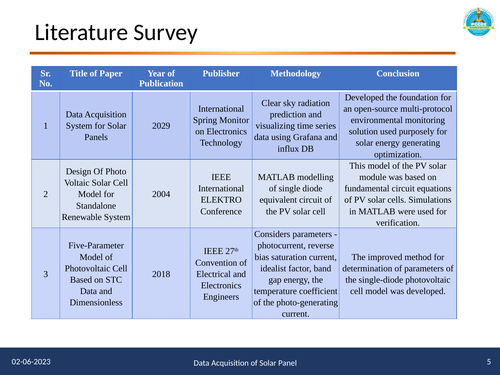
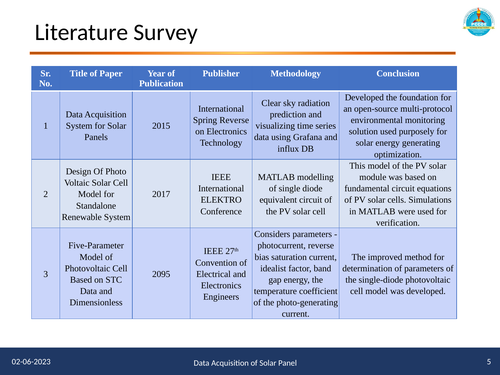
Spring Monitor: Monitor -> Reverse
2029: 2029 -> 2015
2004: 2004 -> 2017
2018: 2018 -> 2095
